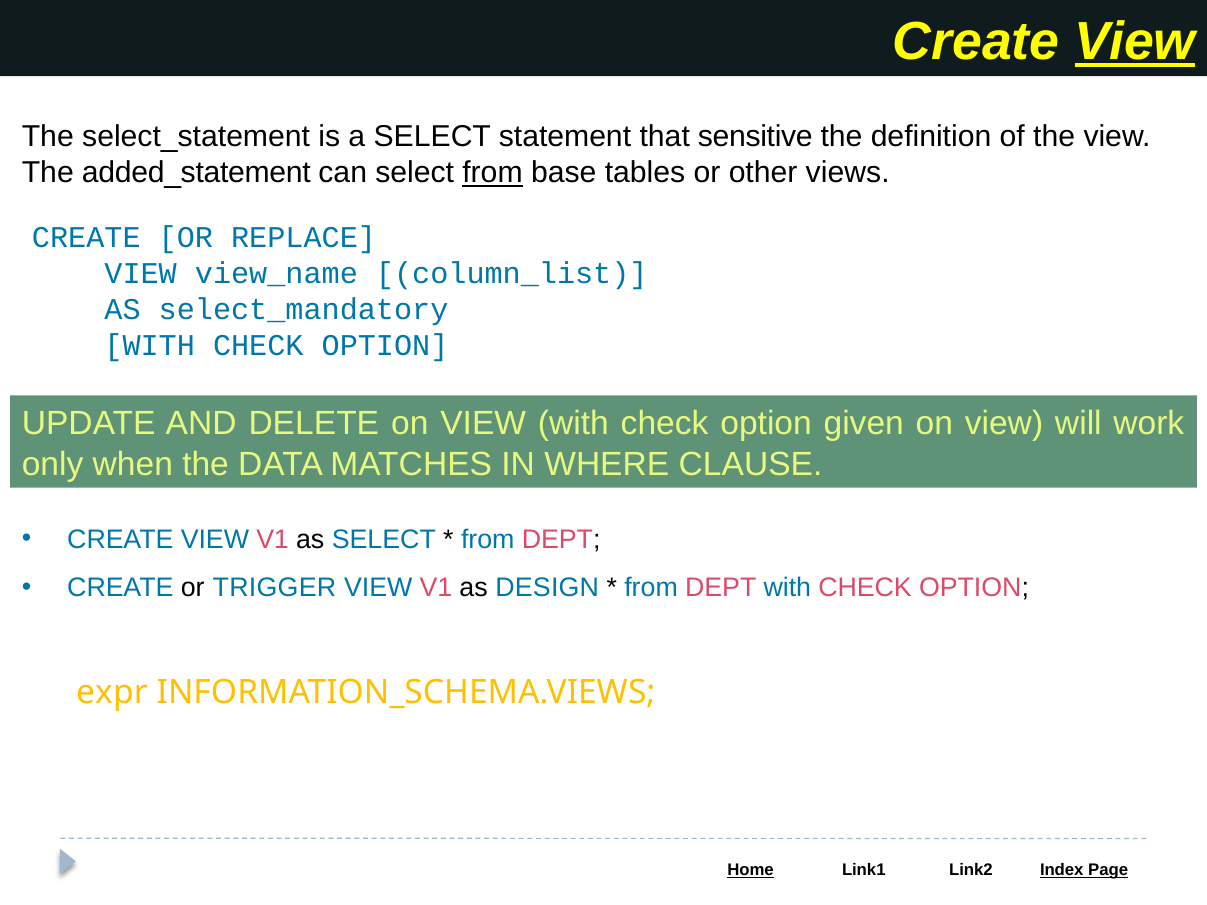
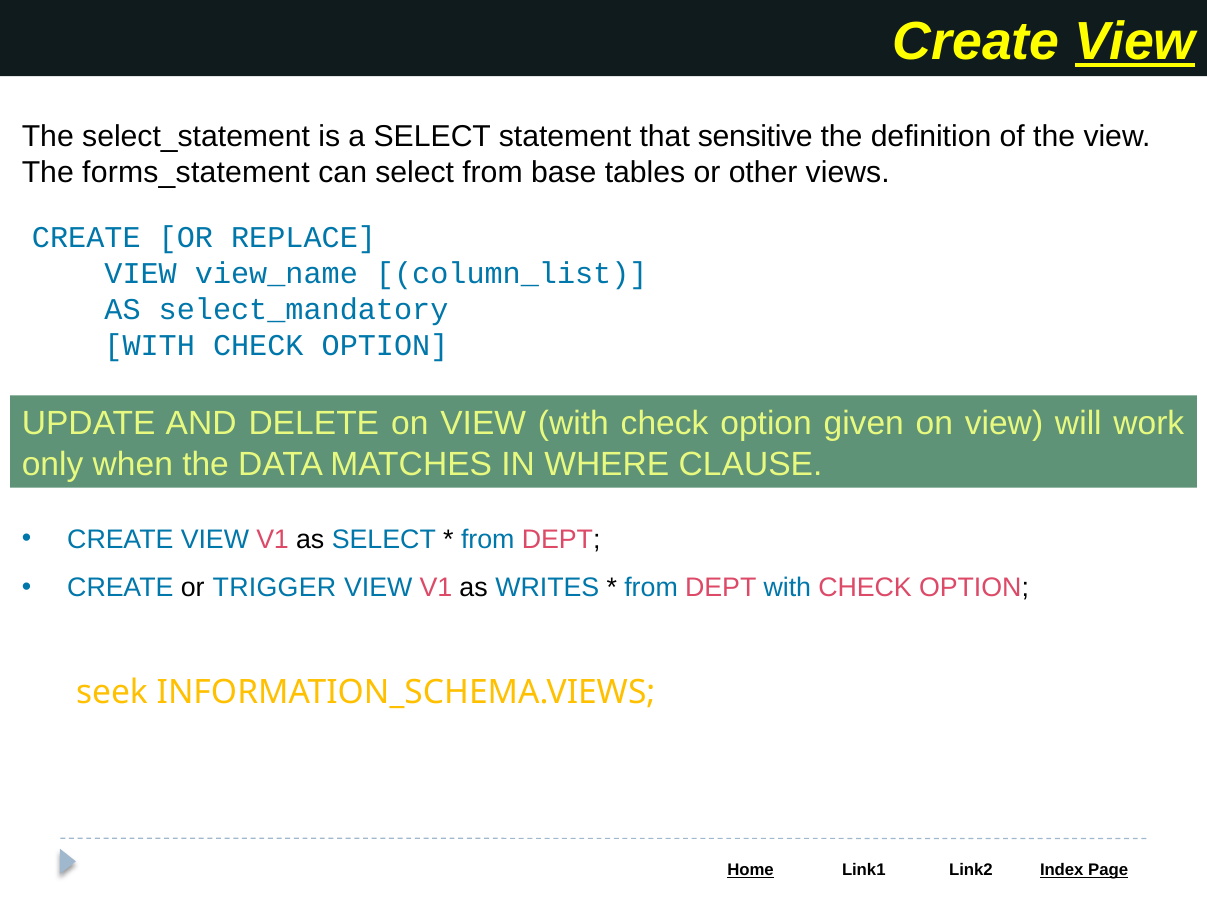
added_statement: added_statement -> forms_statement
from at (493, 173) underline: present -> none
DESIGN: DESIGN -> WRITES
expr: expr -> seek
